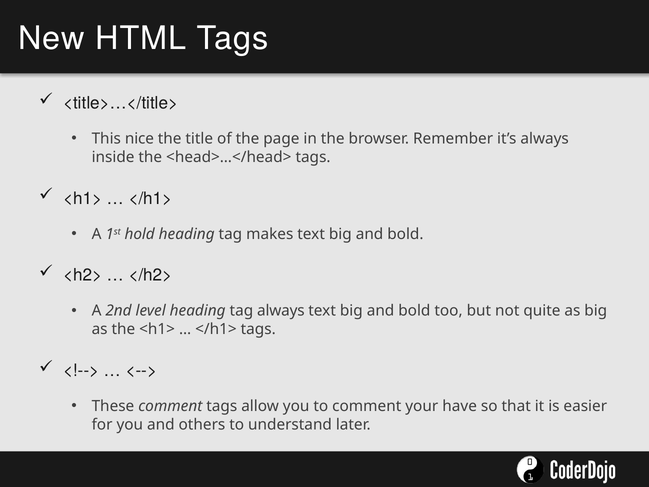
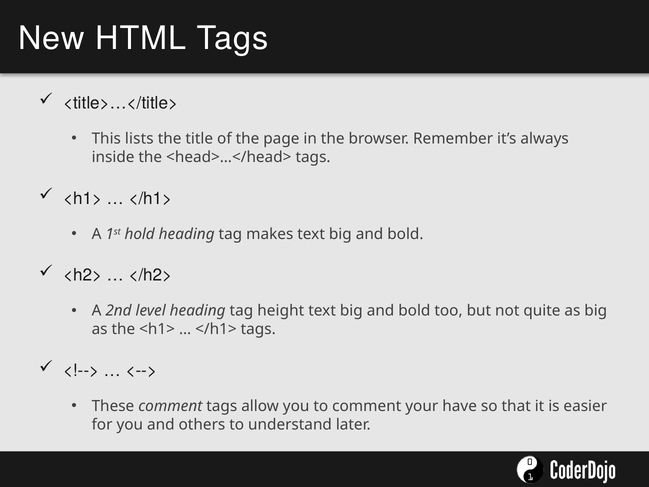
nice: nice -> lists
tag always: always -> height
